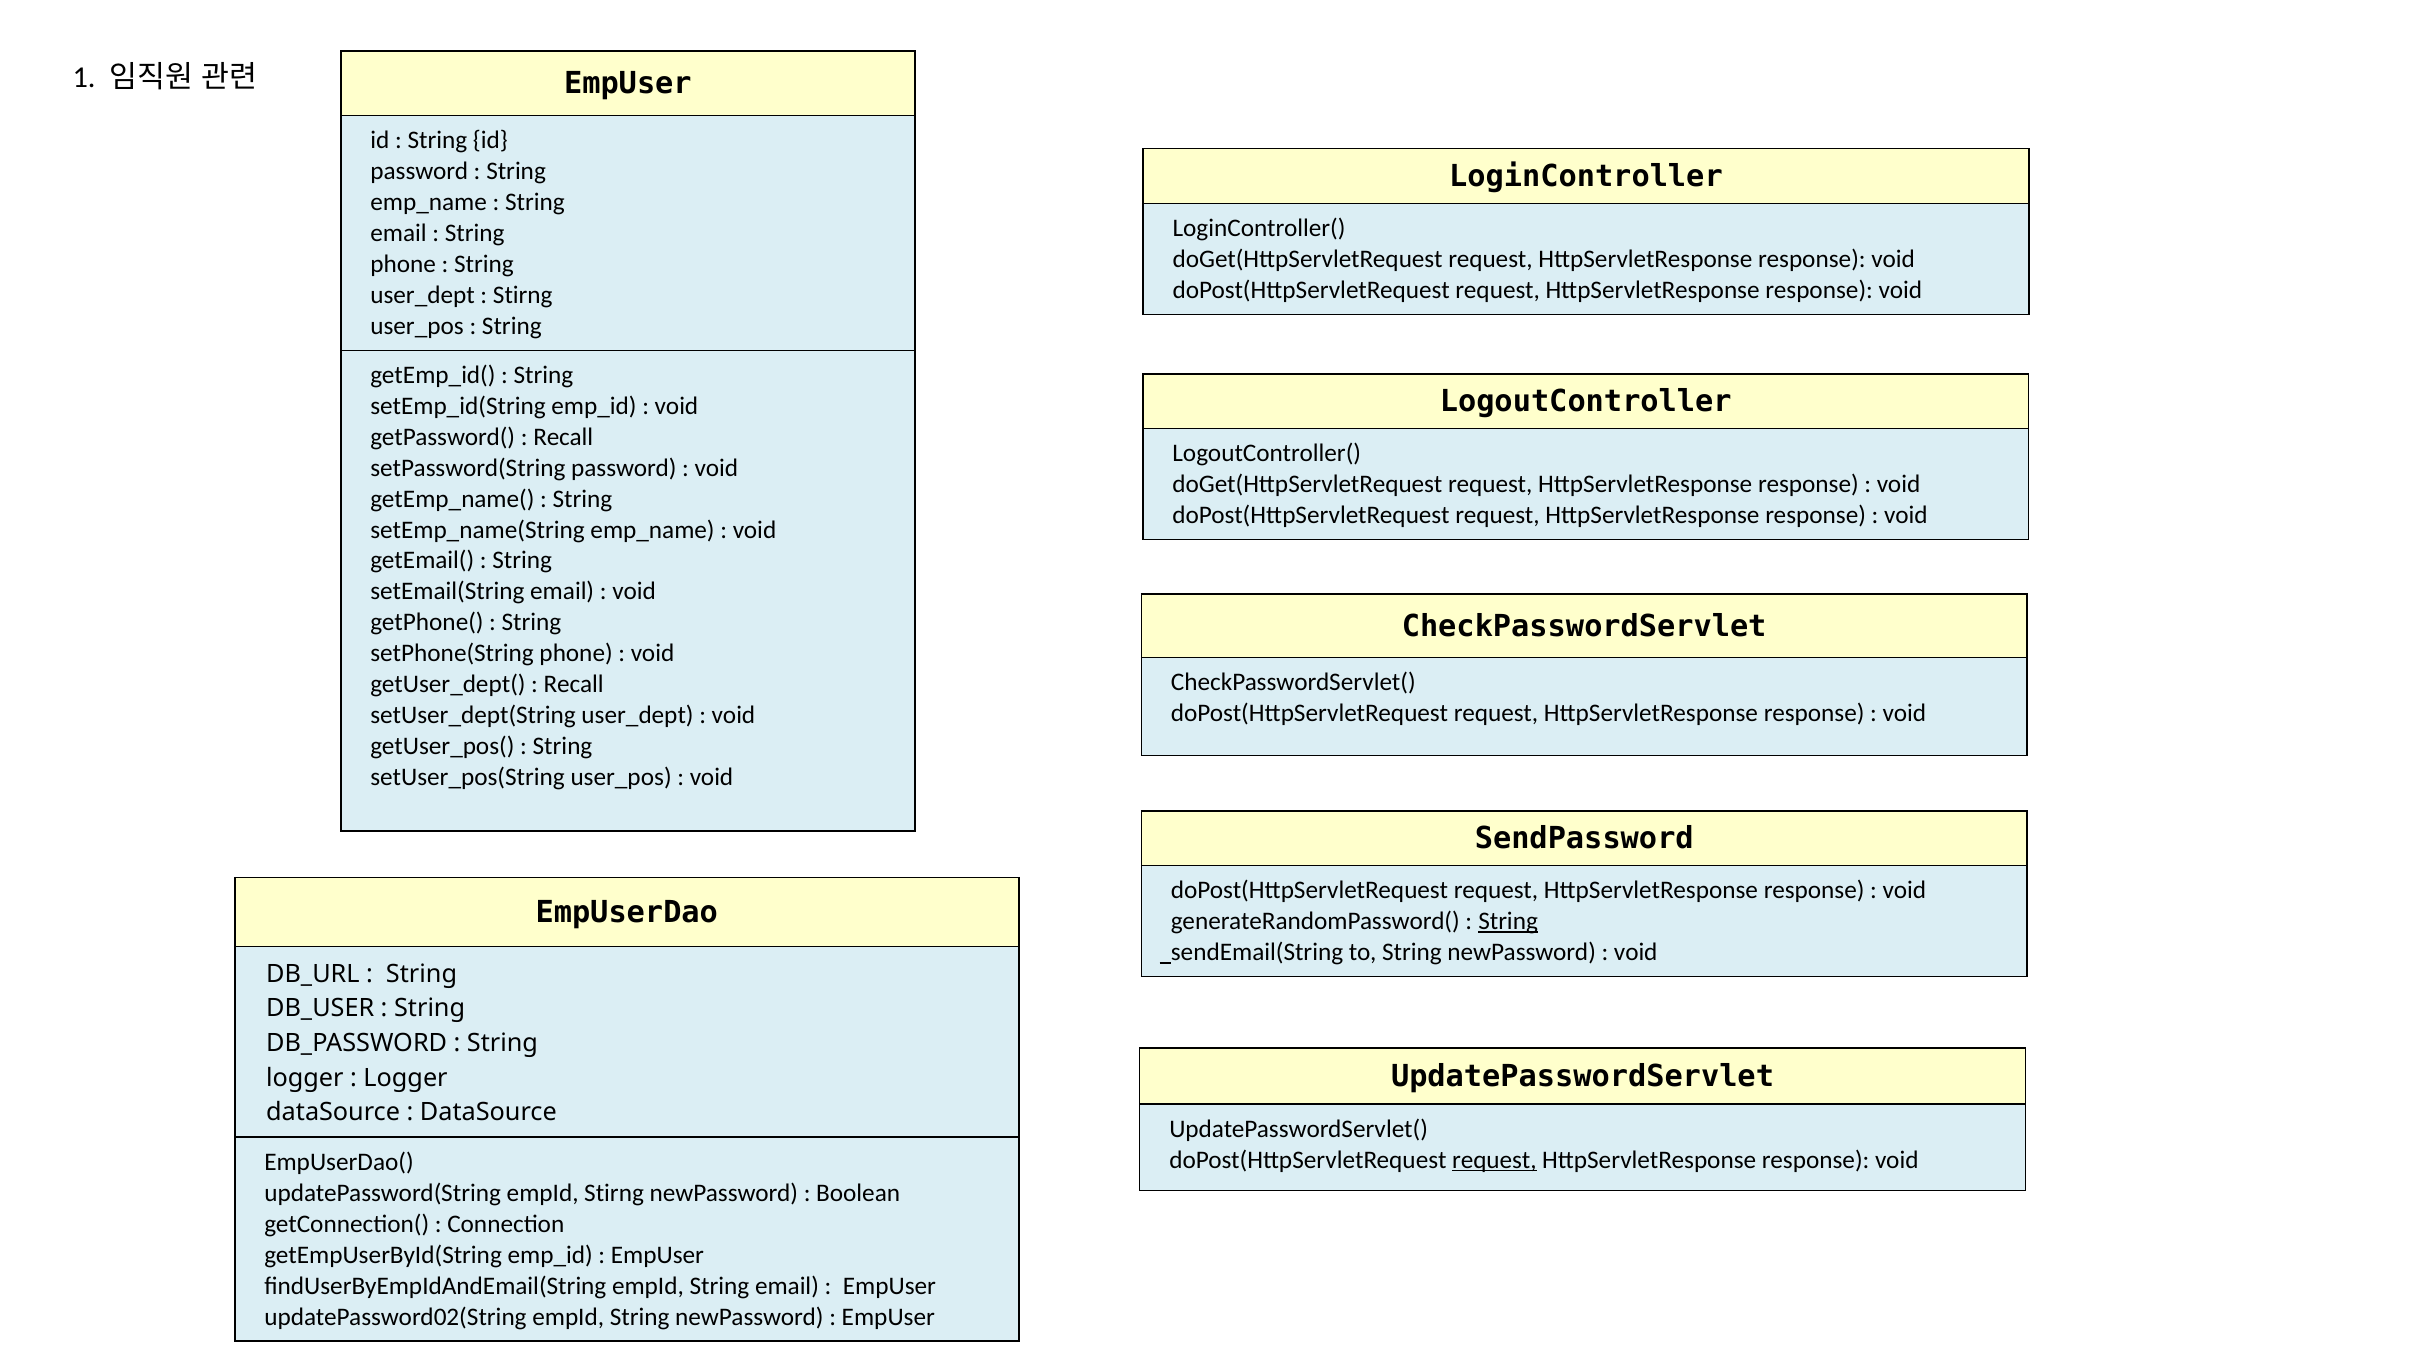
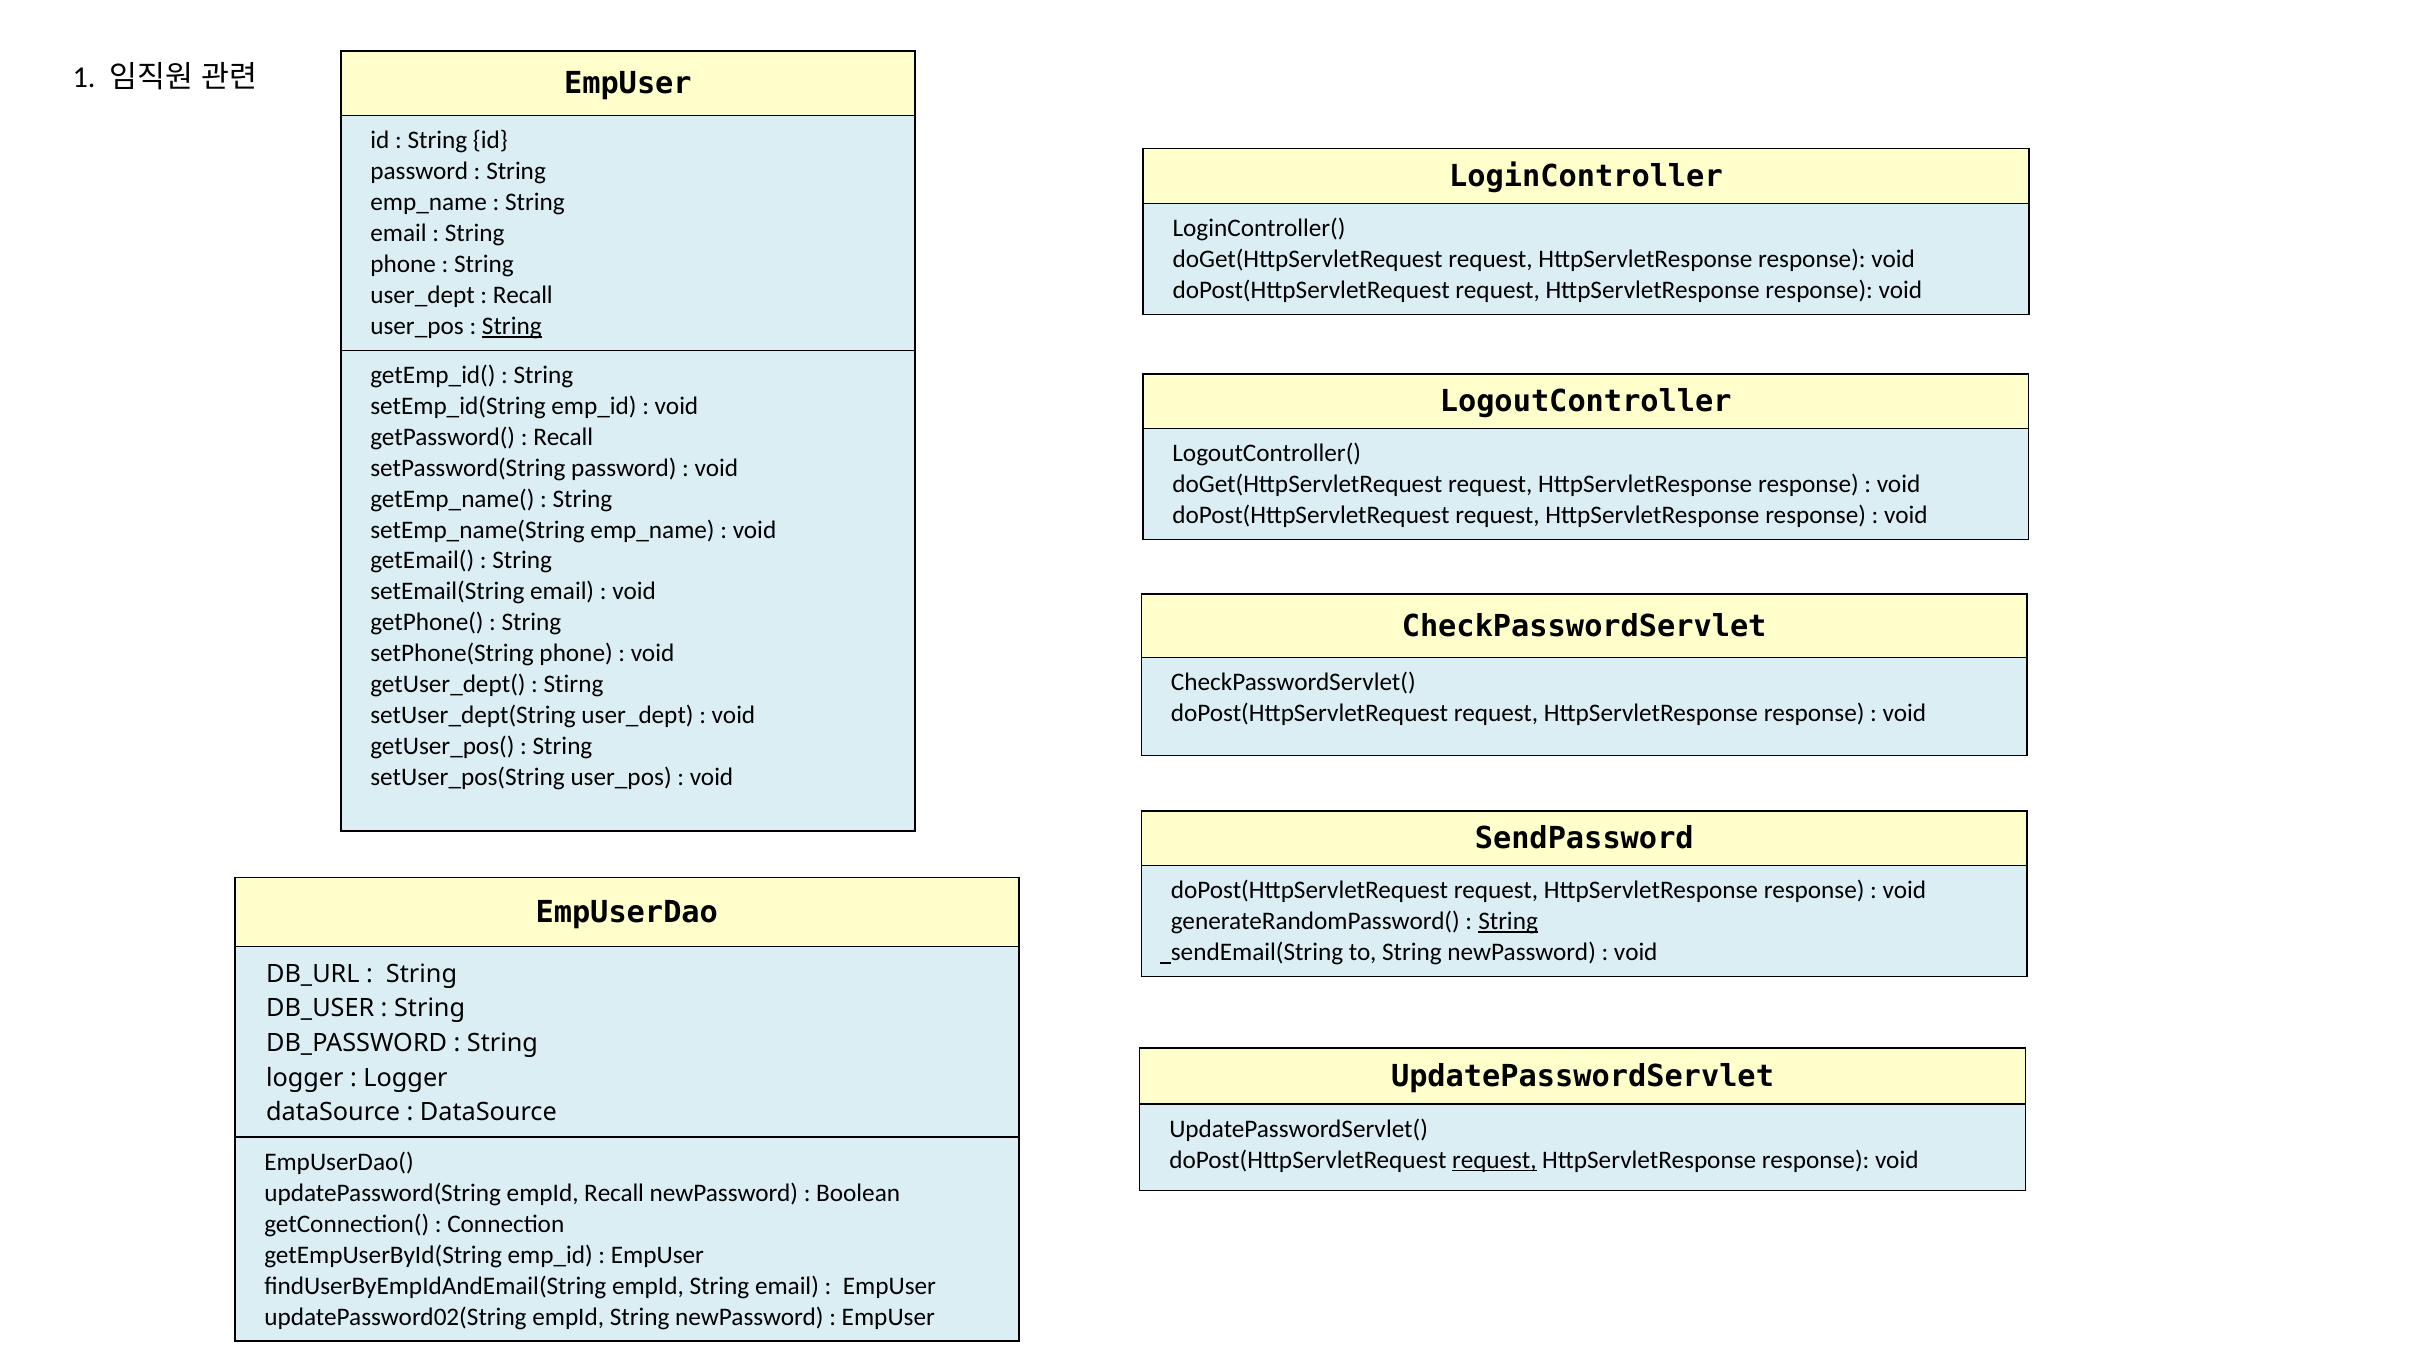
Stirng at (523, 295): Stirng -> Recall
String at (512, 326) underline: none -> present
Recall at (574, 684): Recall -> Stirng
empId Stirng: Stirng -> Recall
